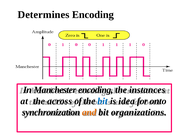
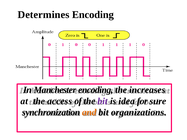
instances: instances -> increases
across: across -> access
bit at (103, 101) colour: blue -> purple
onto: onto -> sure
